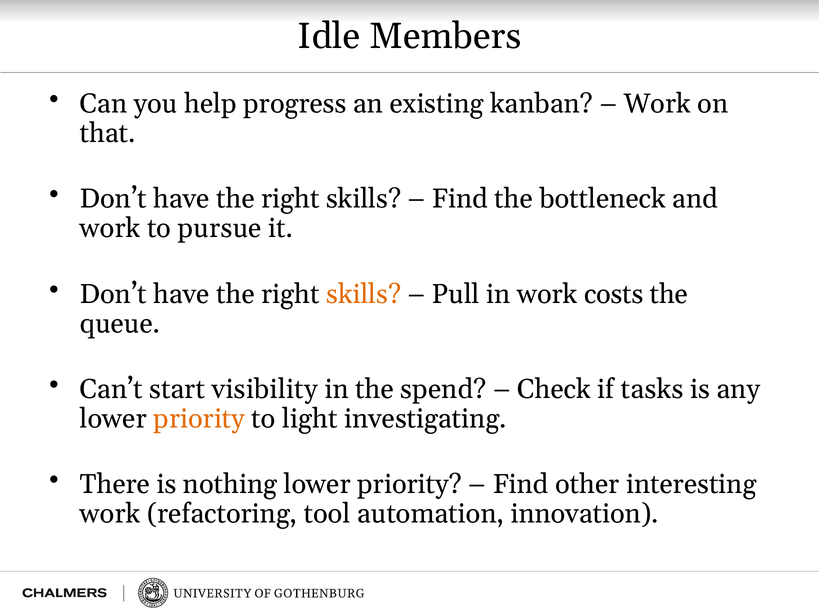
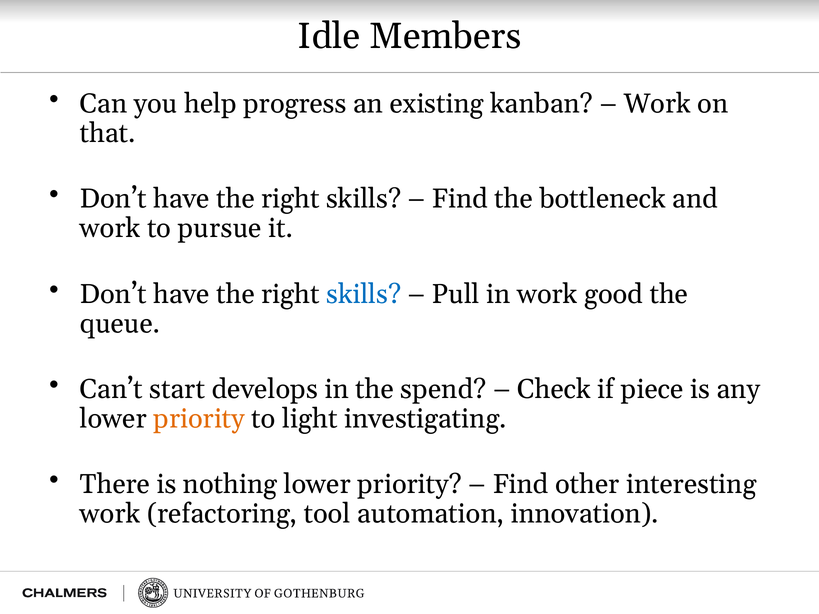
skills at (364, 294) colour: orange -> blue
costs: costs -> good
visibility: visibility -> develops
tasks: tasks -> piece
